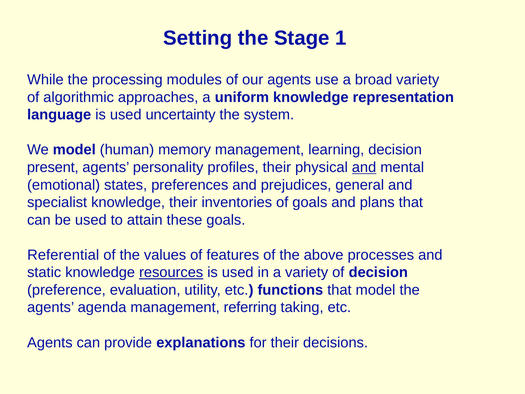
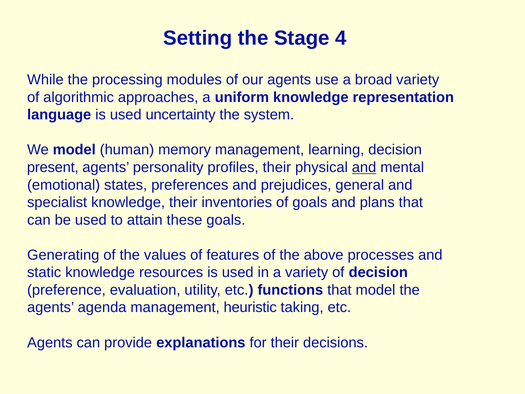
1: 1 -> 4
Referential: Referential -> Generating
resources underline: present -> none
referring: referring -> heuristic
